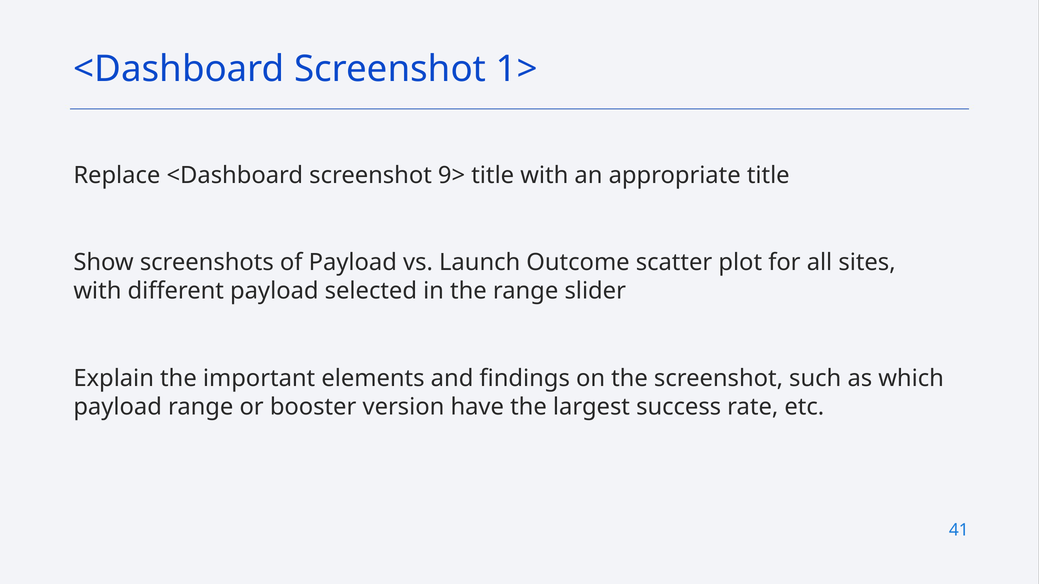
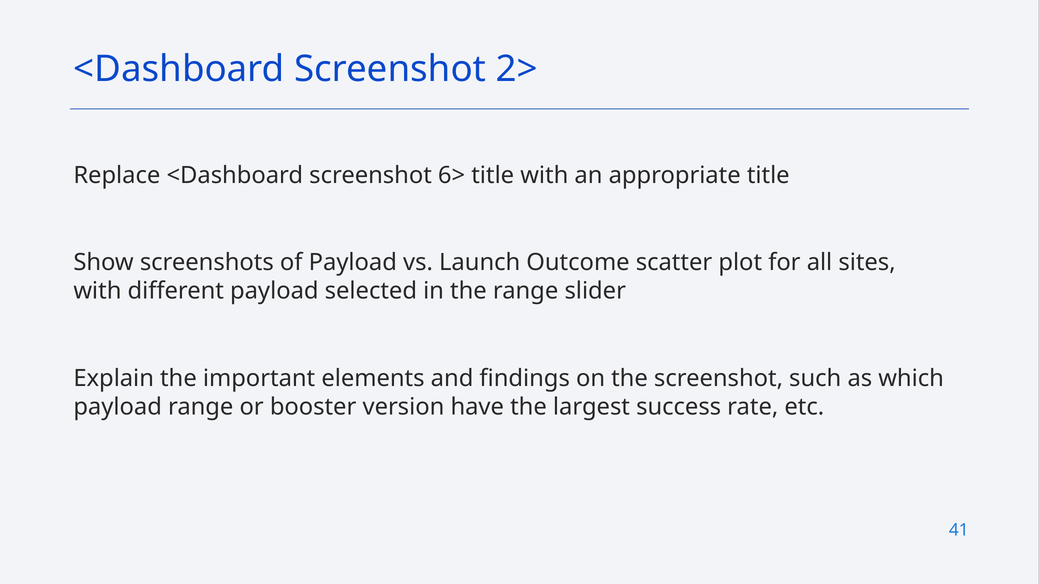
1>: 1> -> 2>
9>: 9> -> 6>
